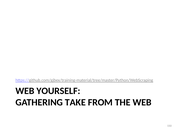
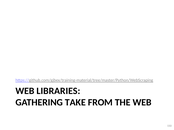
YOURSELF: YOURSELF -> LIBRARIES
